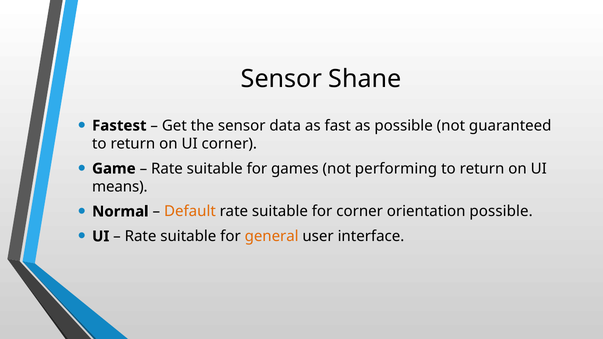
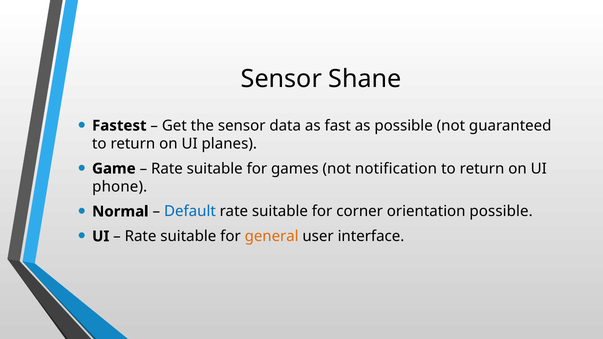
UI corner: corner -> planes
performing: performing -> notification
means: means -> phone
Default colour: orange -> blue
